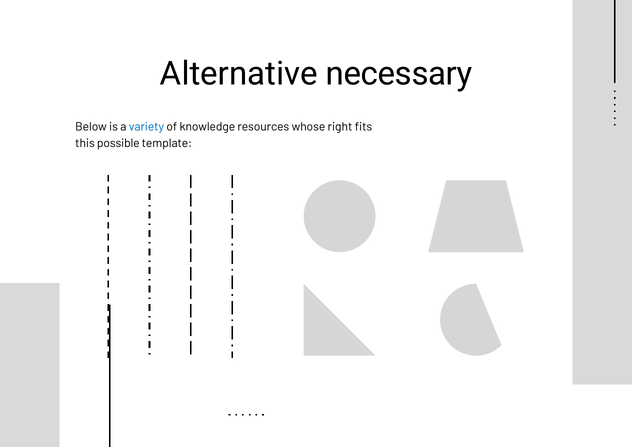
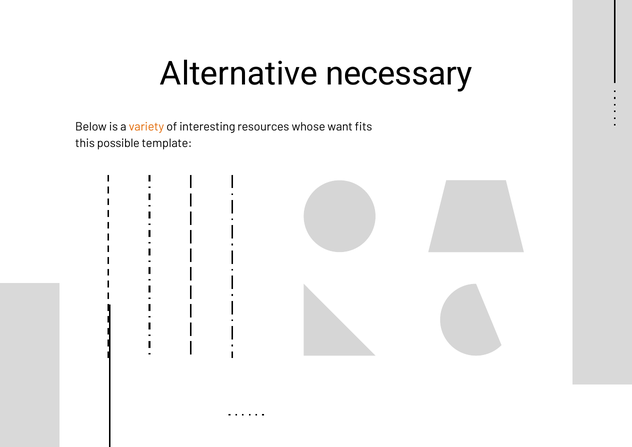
variety colour: blue -> orange
knowledge: knowledge -> interesting
right: right -> want
